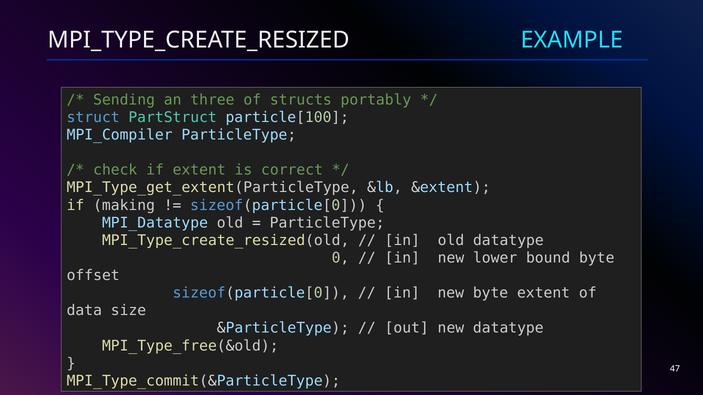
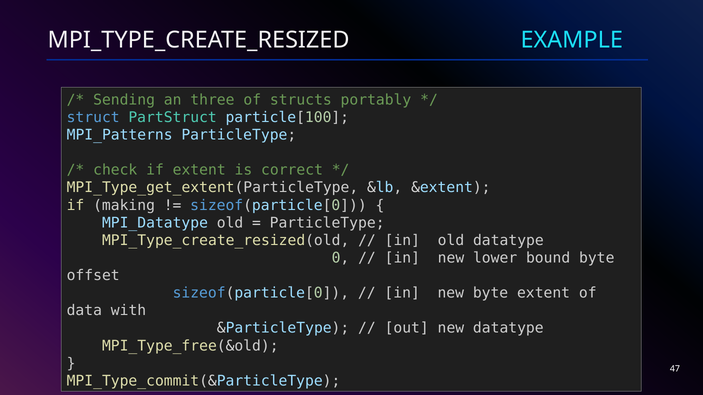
MPI_Compiler: MPI_Compiler -> MPI_Patterns
size: size -> with
